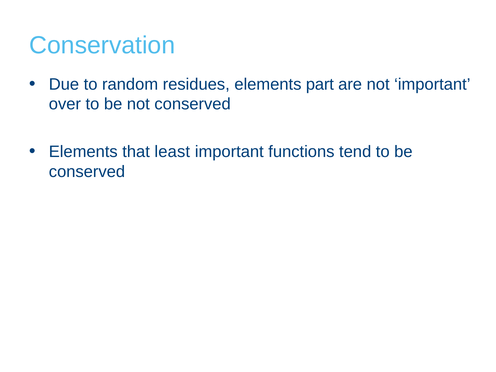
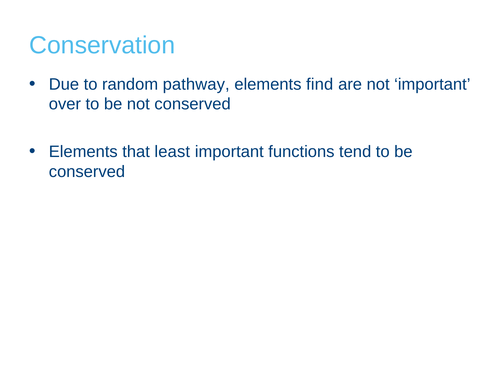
residues: residues -> pathway
part: part -> find
